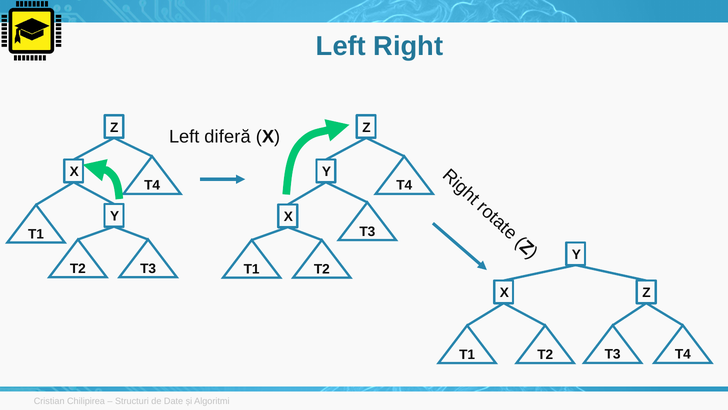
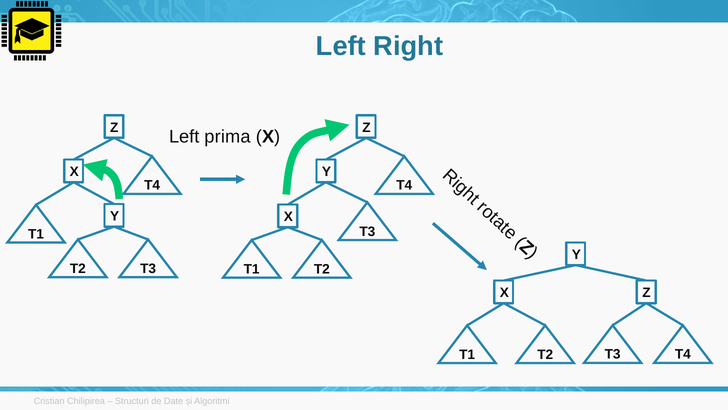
diferă: diferă -> prima
